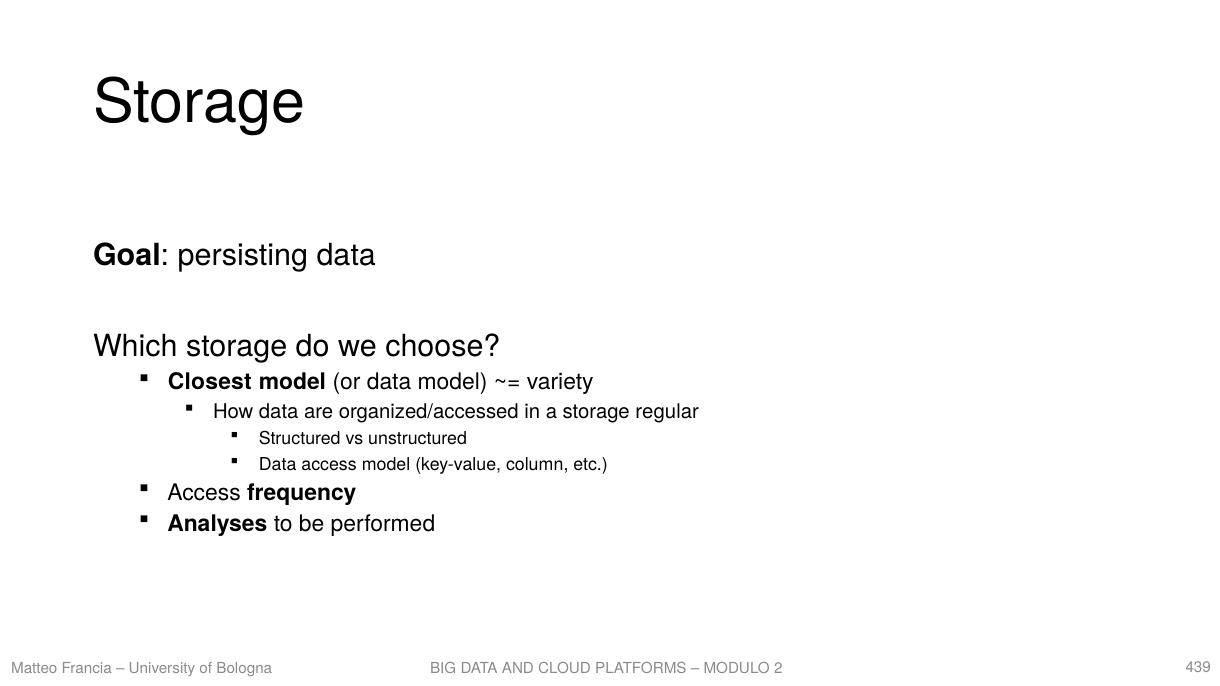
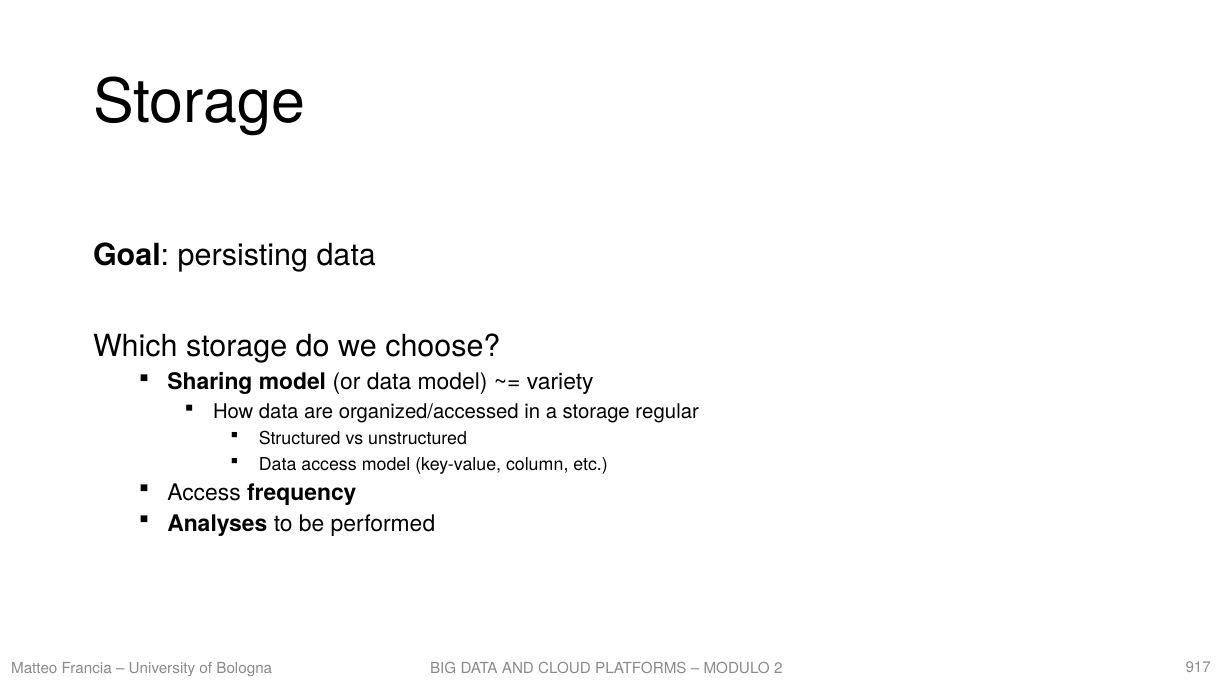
Closest: Closest -> Sharing
439: 439 -> 917
